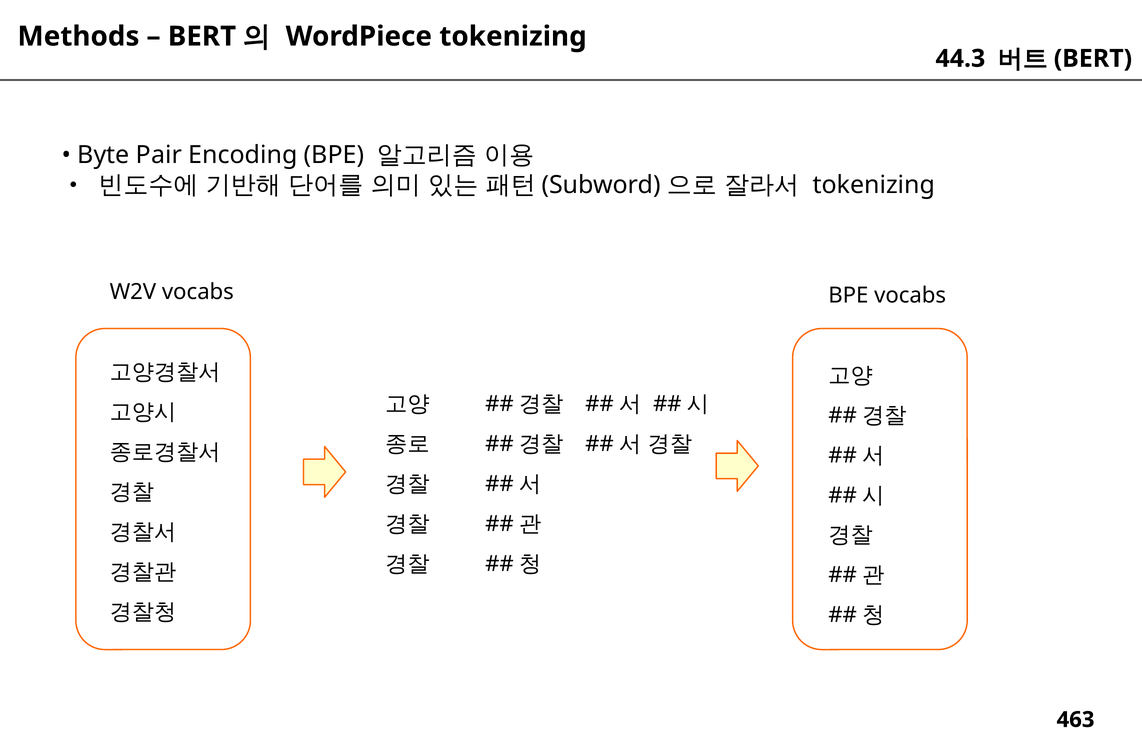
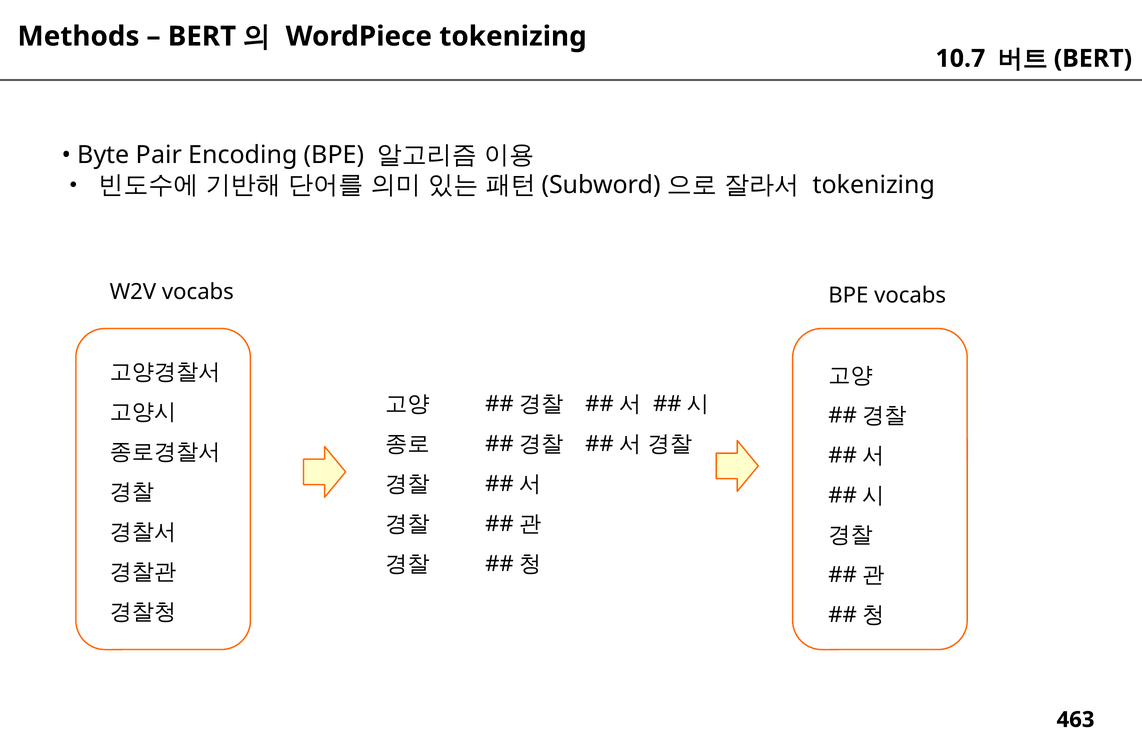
44.3: 44.3 -> 10.7
